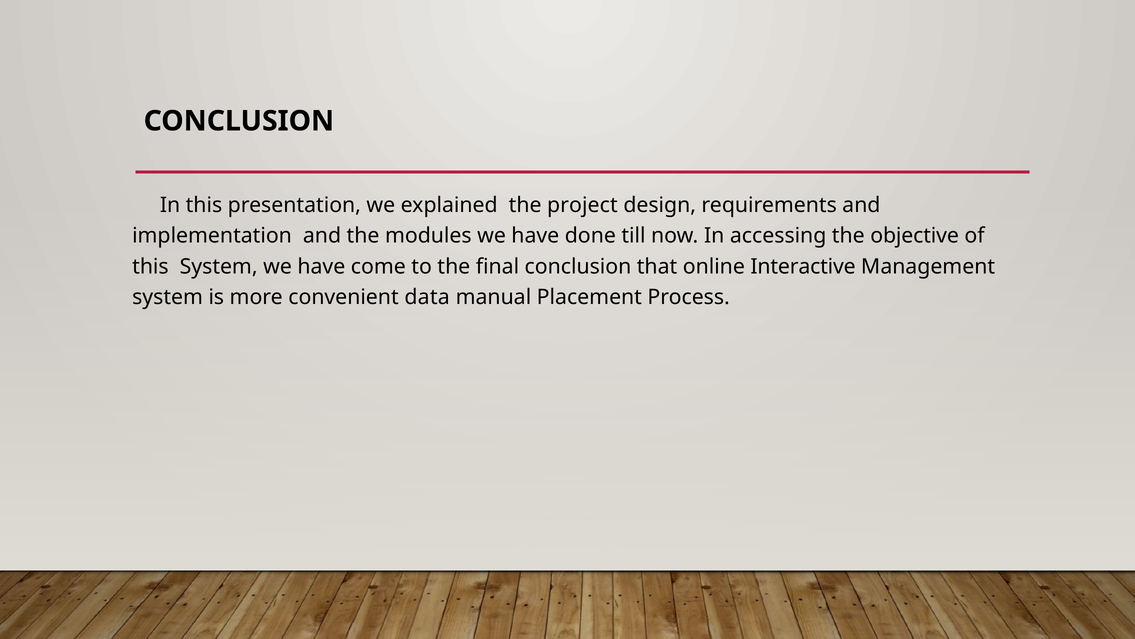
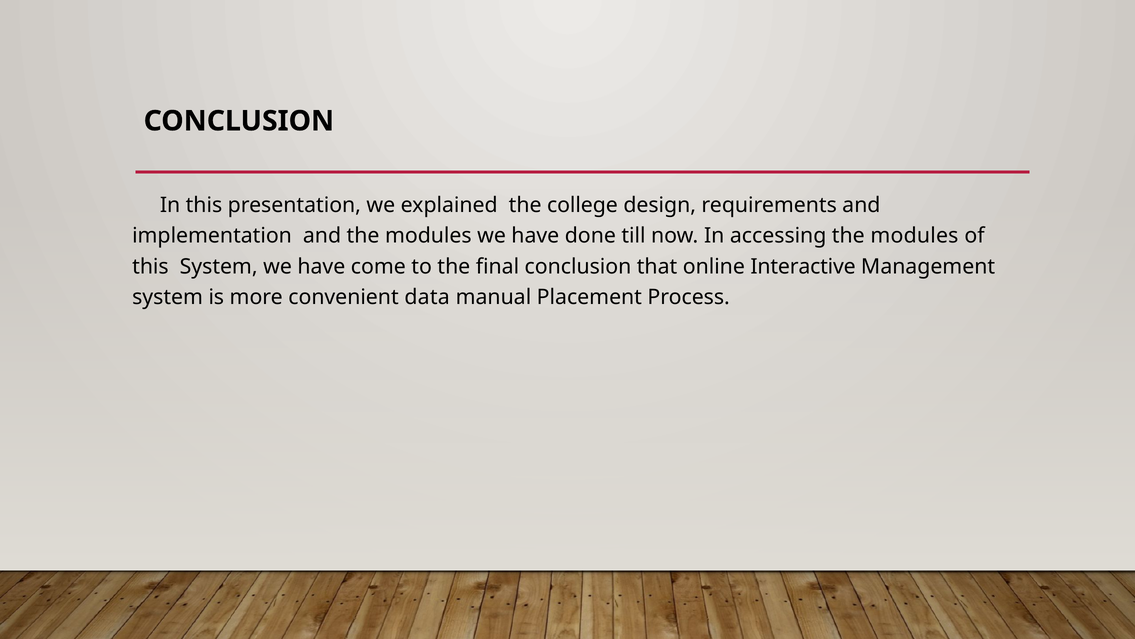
project: project -> college
accessing the objective: objective -> modules
